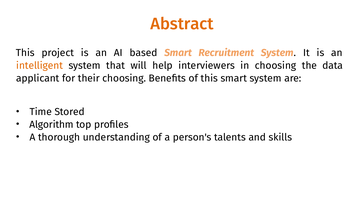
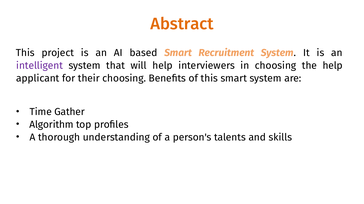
intelligent colour: orange -> purple
the data: data -> help
Stored: Stored -> Gather
